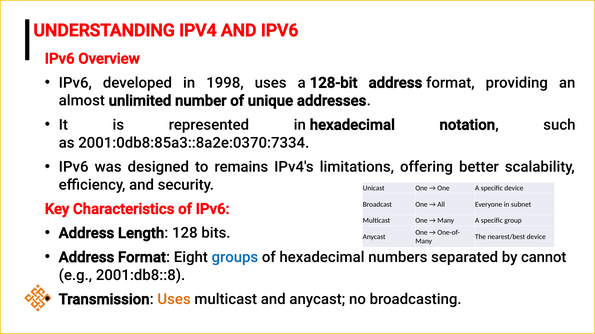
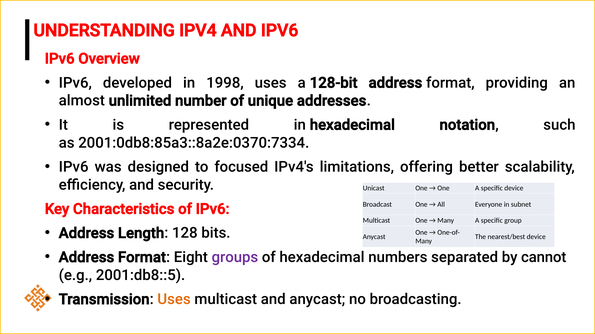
remains: remains -> focused
groups colour: blue -> purple
2001:db8::8: 2001:db8::8 -> 2001:db8::5
